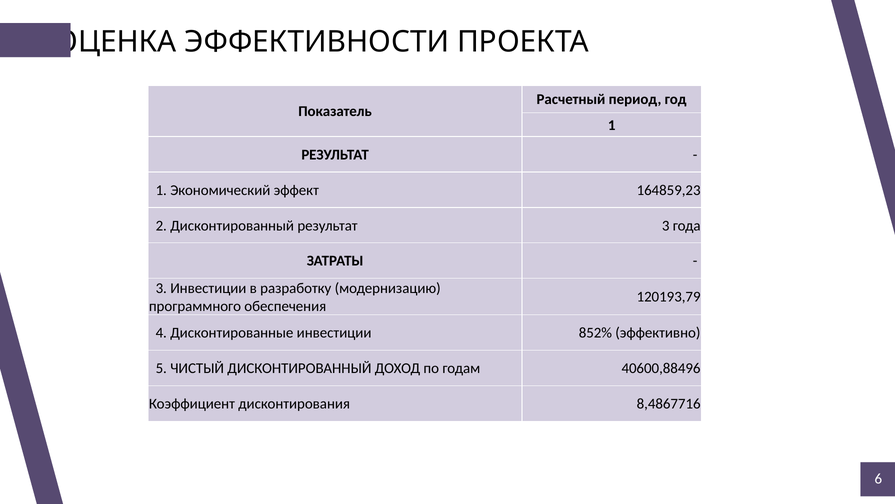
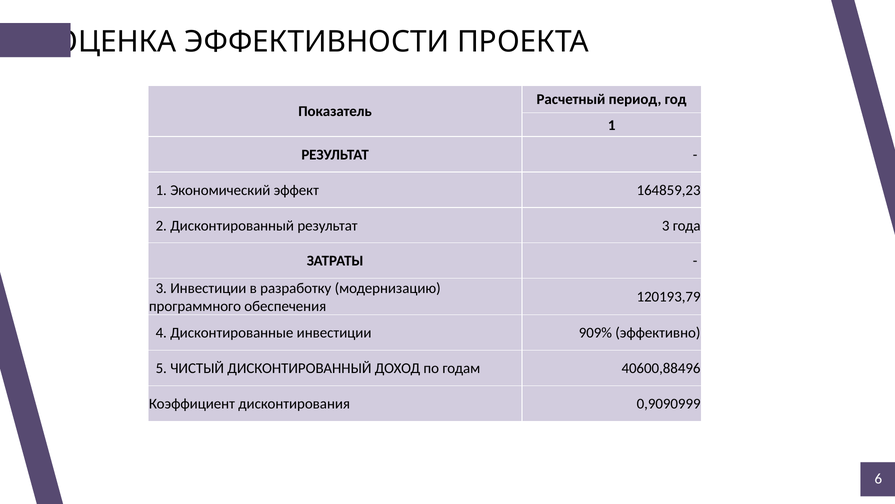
852%: 852% -> 909%
8,4867716: 8,4867716 -> 0,9090999
